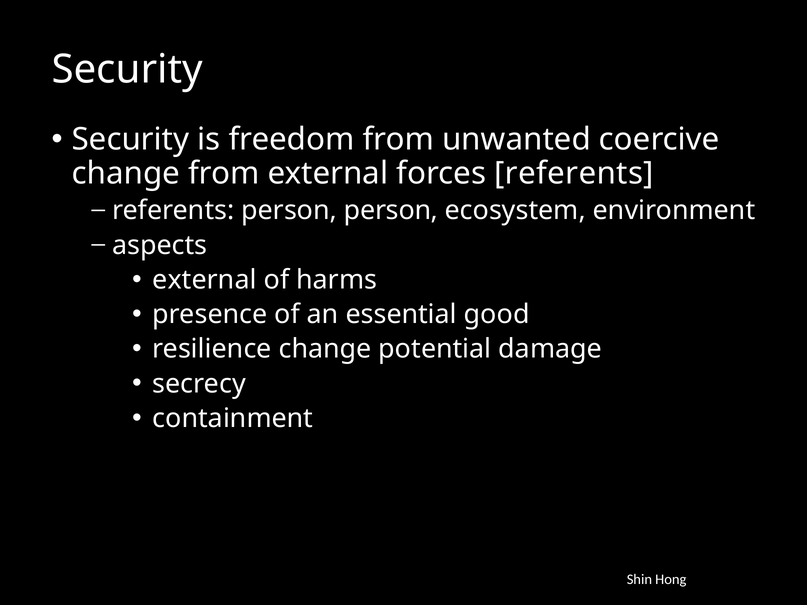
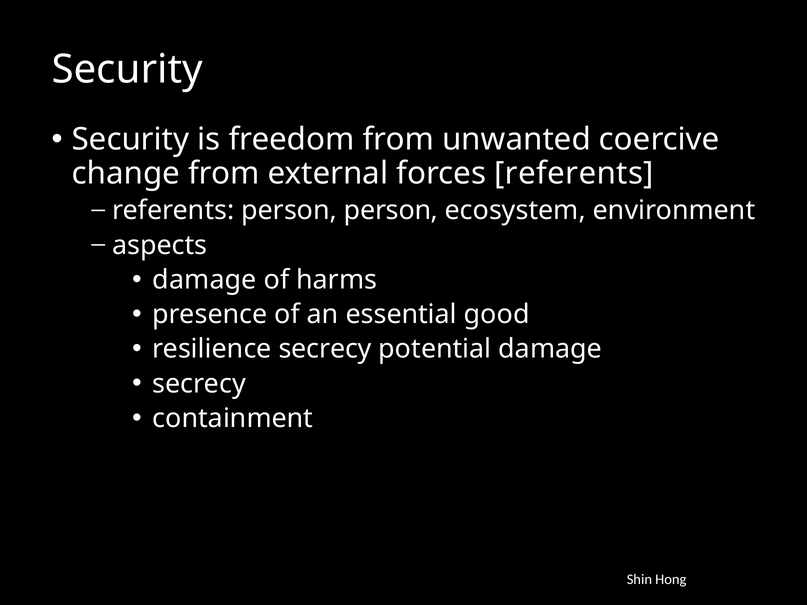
external at (205, 280): external -> damage
resilience change: change -> secrecy
